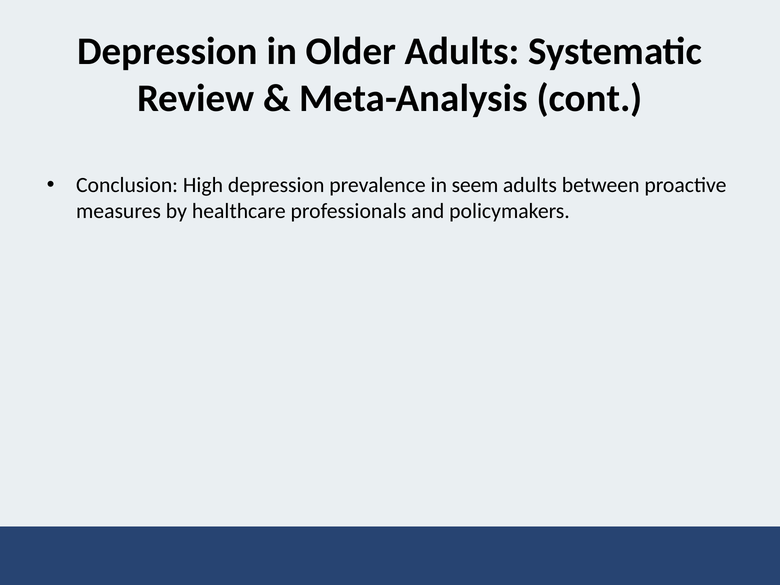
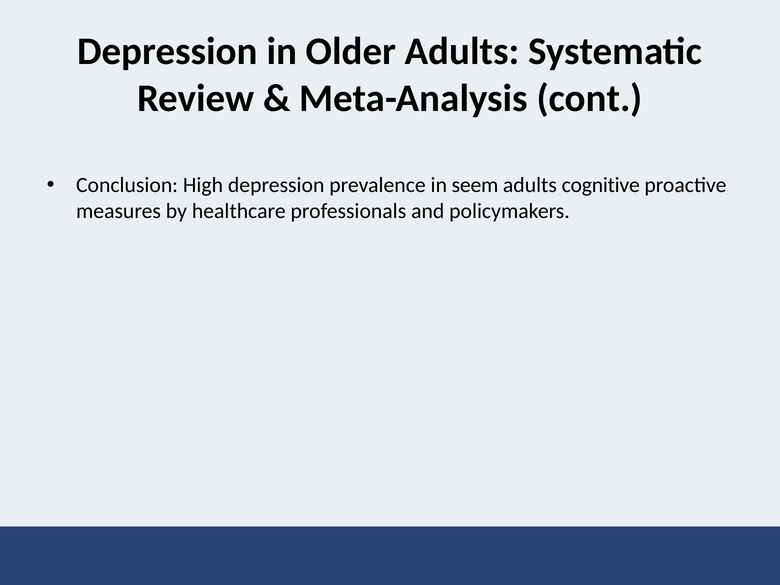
between: between -> cognitive
